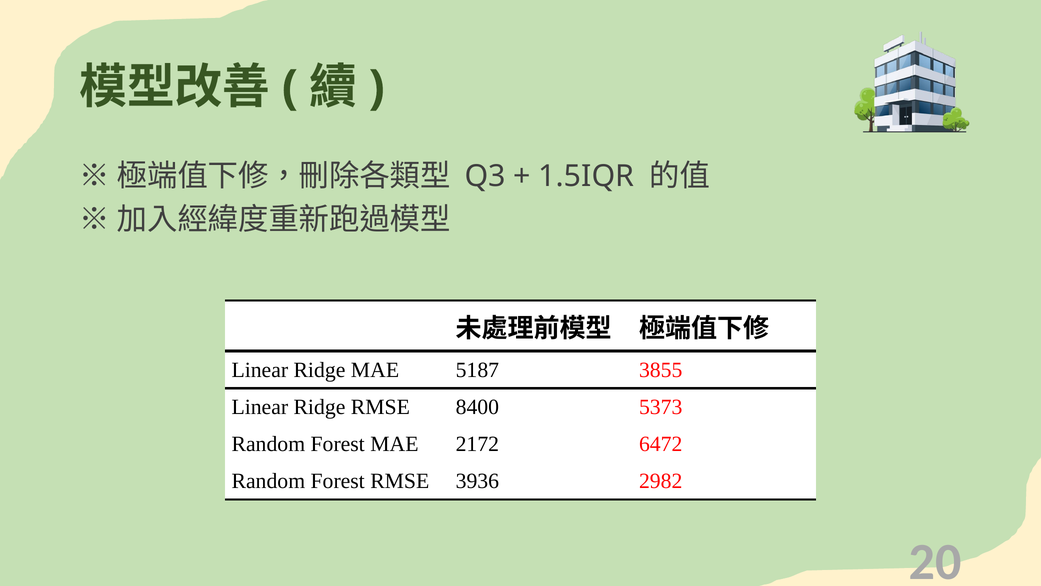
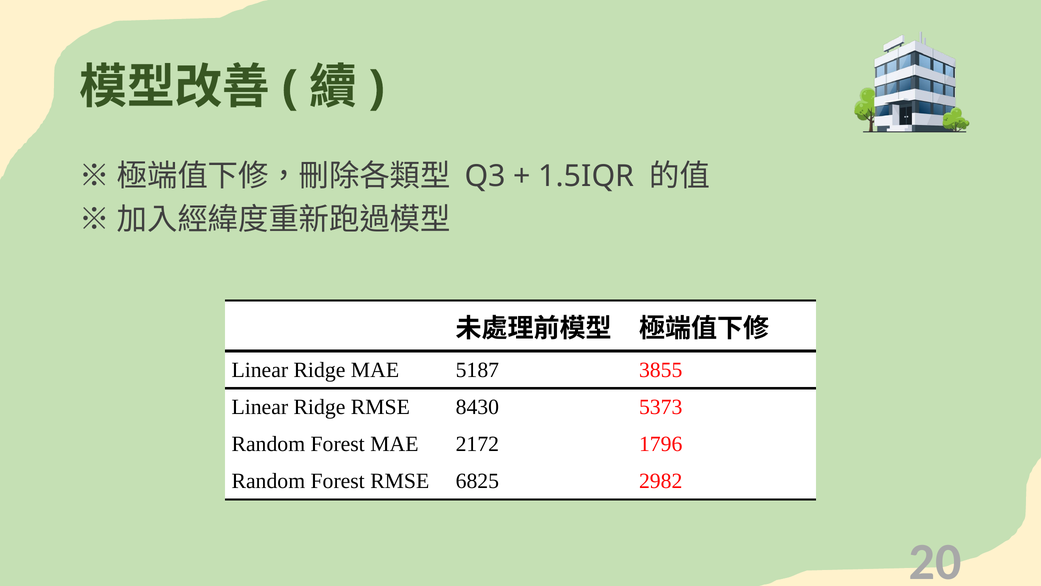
8400: 8400 -> 8430
6472: 6472 -> 1796
3936: 3936 -> 6825
